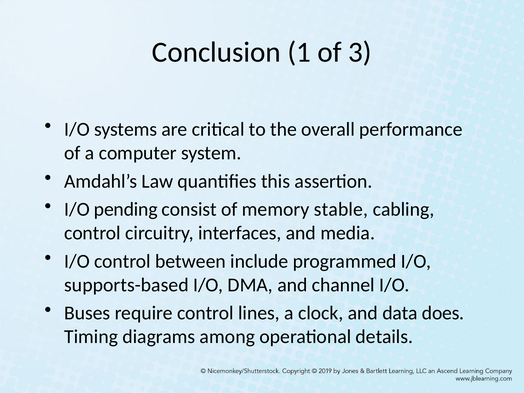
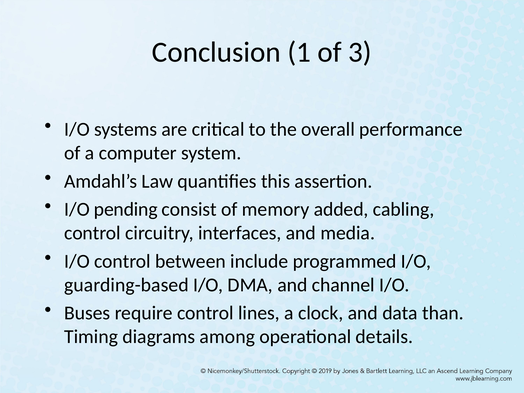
stable: stable -> added
supports-based: supports-based -> guarding-based
does: does -> than
